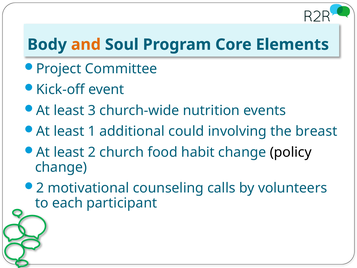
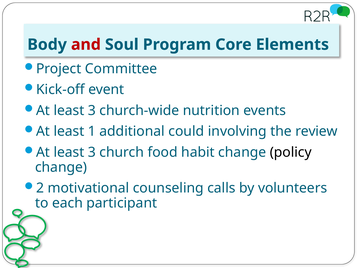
and colour: orange -> red
breast: breast -> review
2 at (92, 152): 2 -> 3
